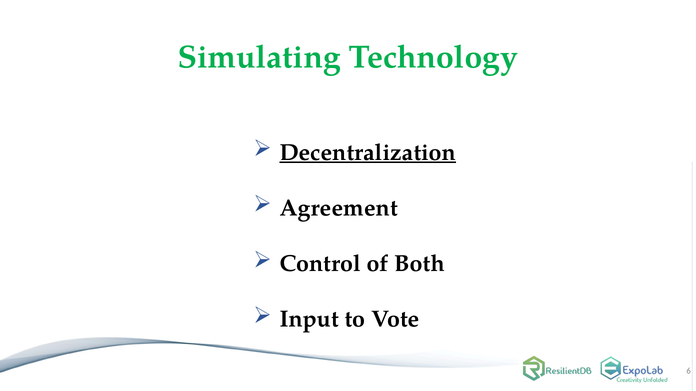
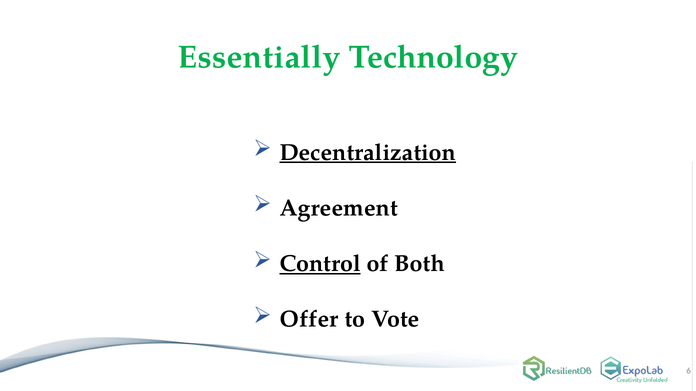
Simulating: Simulating -> Essentially
Control underline: none -> present
Input: Input -> Offer
